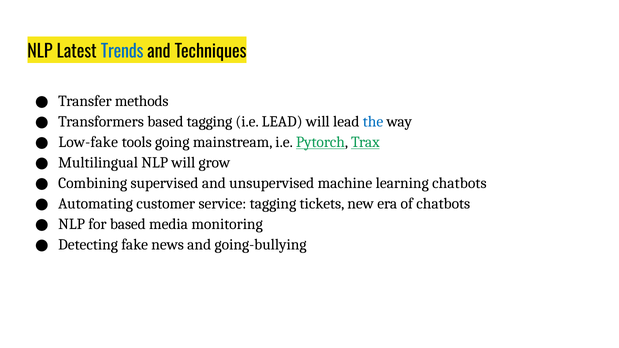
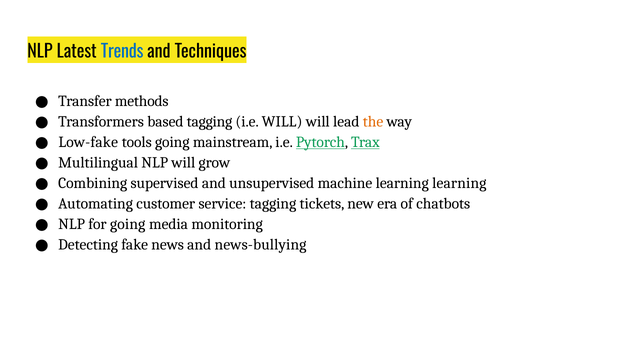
i.e LEAD: LEAD -> WILL
the colour: blue -> orange
learning chatbots: chatbots -> learning
for based: based -> going
going-bullying: going-bullying -> news-bullying
